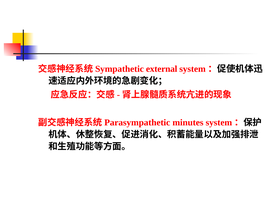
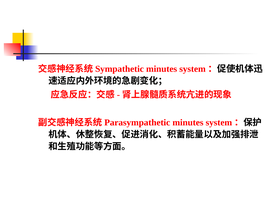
external at (162, 69): external -> minutes
